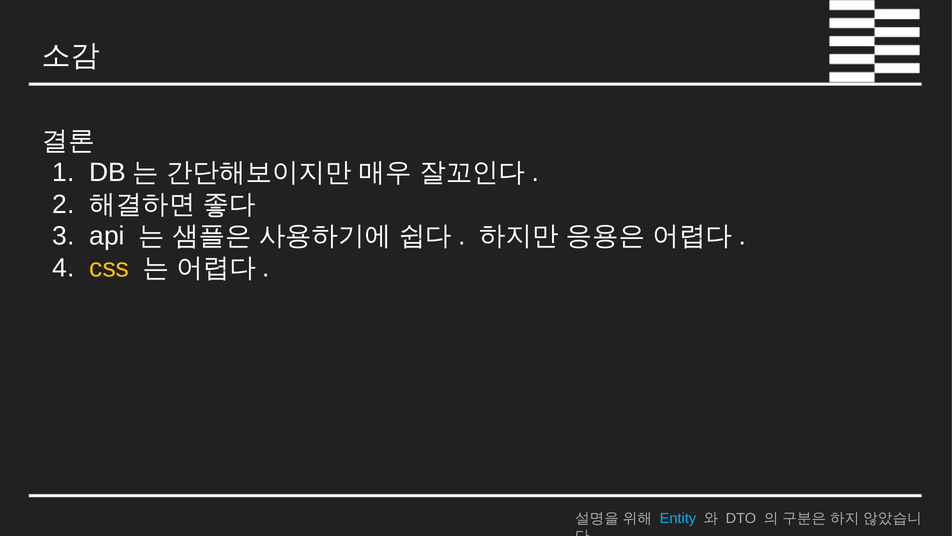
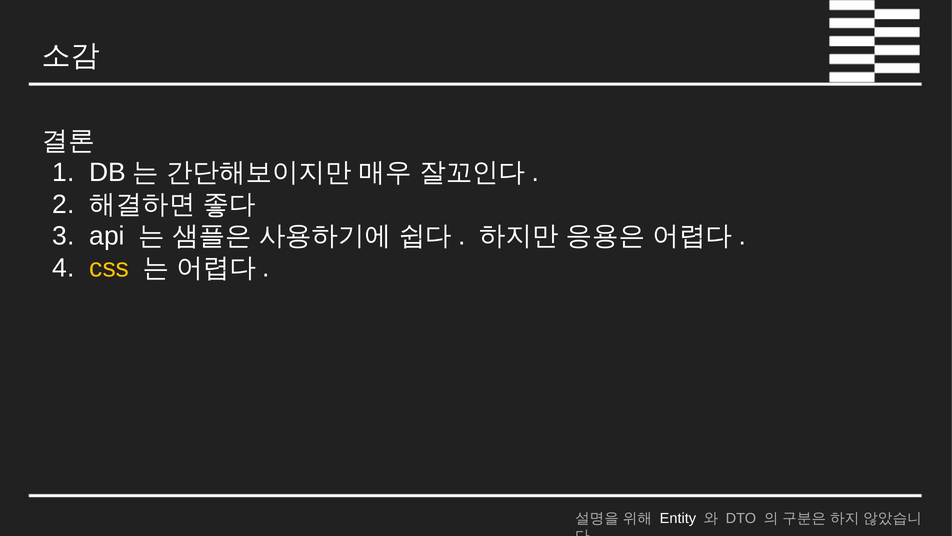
Entity colour: light blue -> white
